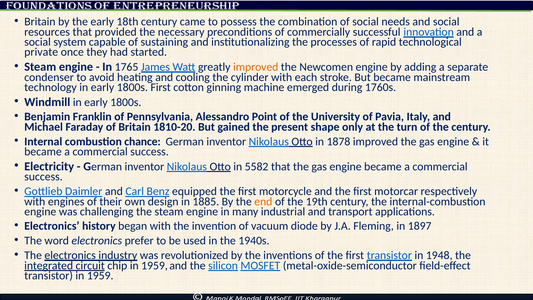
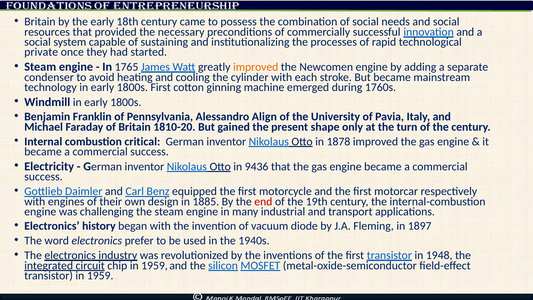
Point: Point -> Align
chance: chance -> critical
5582: 5582 -> 9436
end colour: orange -> red
